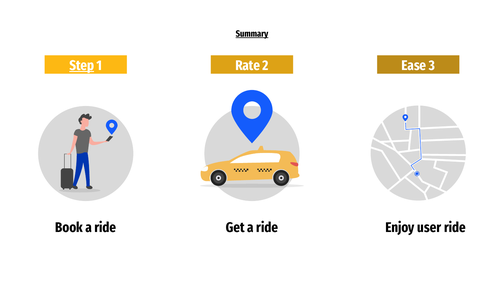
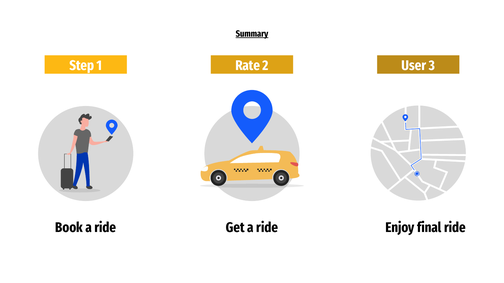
Step underline: present -> none
Ease: Ease -> User
user: user -> final
